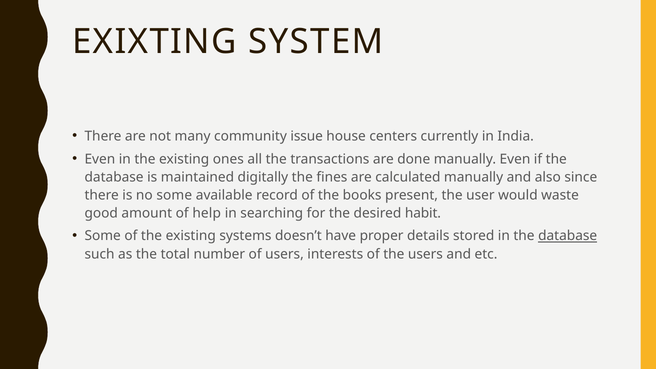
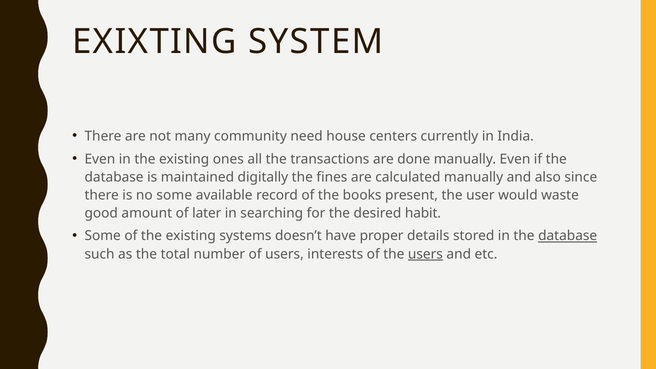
issue: issue -> need
help: help -> later
users at (425, 254) underline: none -> present
